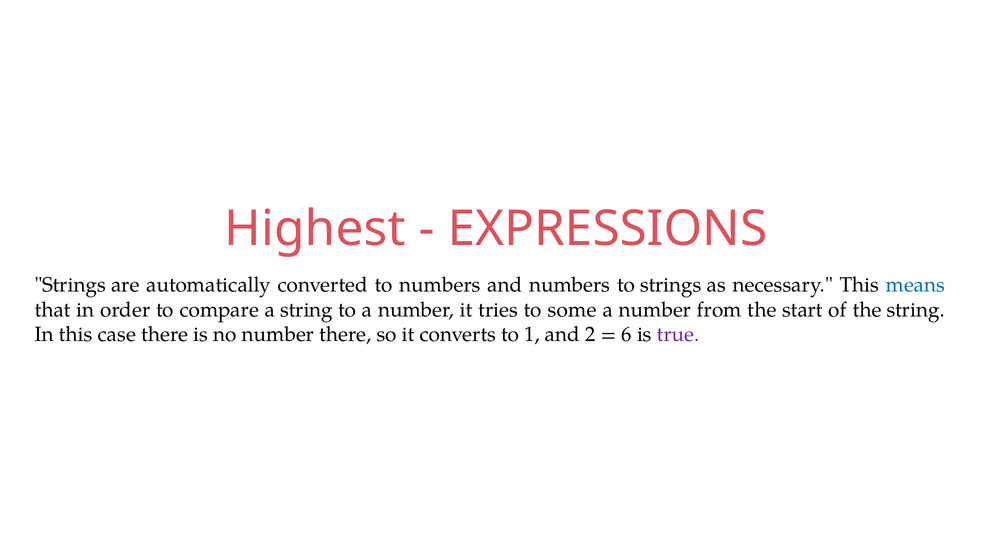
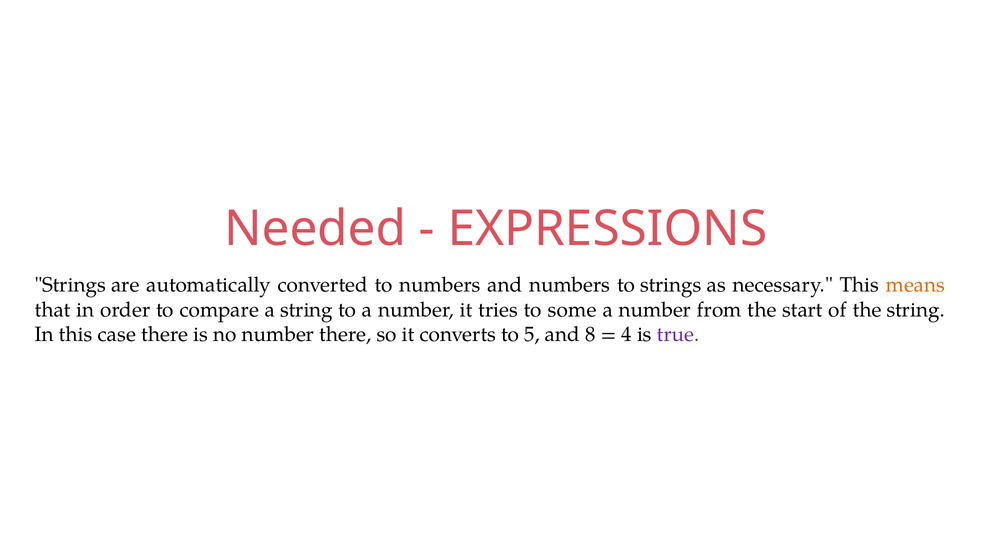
Highest: Highest -> Needed
means colour: blue -> orange
1: 1 -> 5
2: 2 -> 8
6: 6 -> 4
